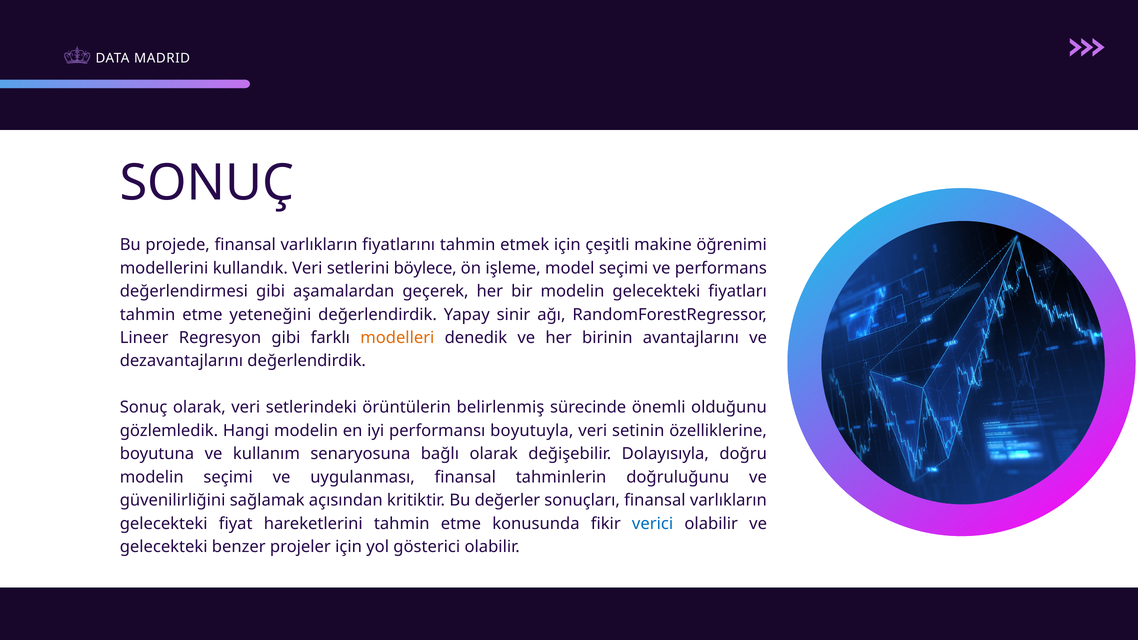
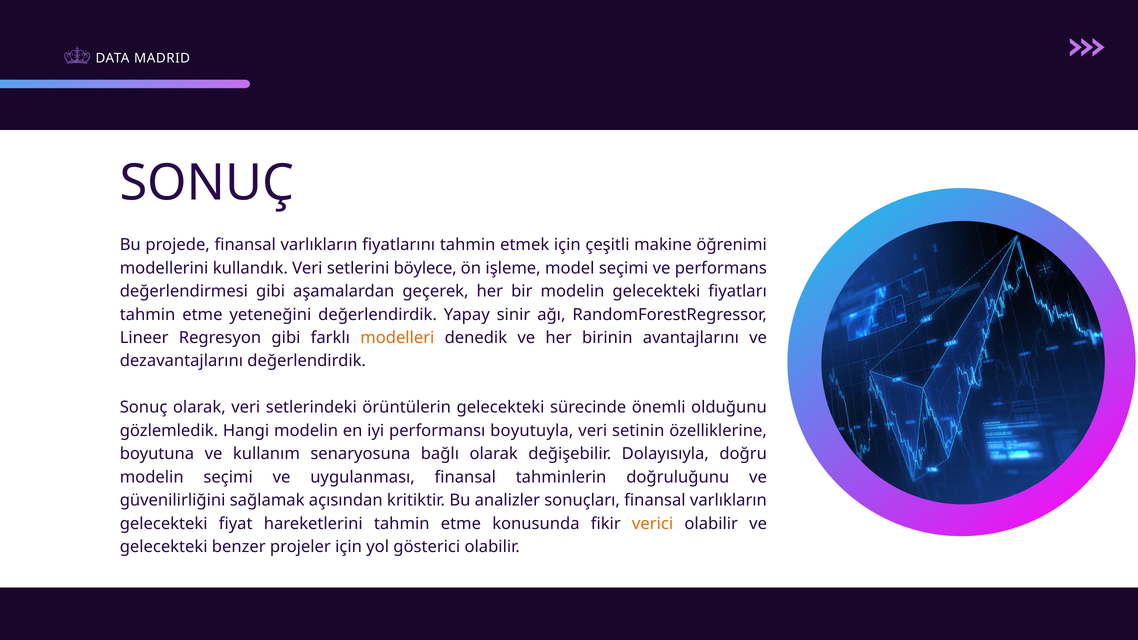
örüntülerin belirlenmiş: belirlenmiş -> gelecekteki
değerler: değerler -> analizler
verici colour: blue -> orange
